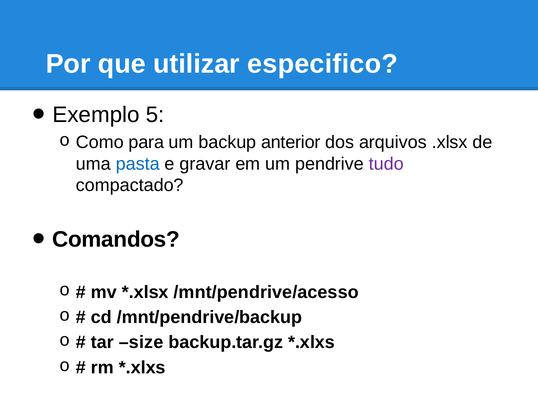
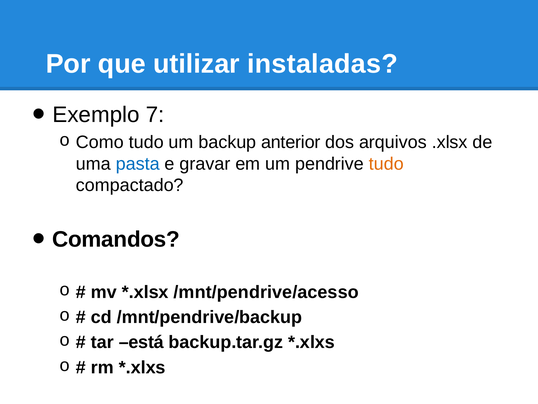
especifico: especifico -> instaladas
5: 5 -> 7
Como para: para -> tudo
tudo at (386, 164) colour: purple -> orange
size: size -> está
